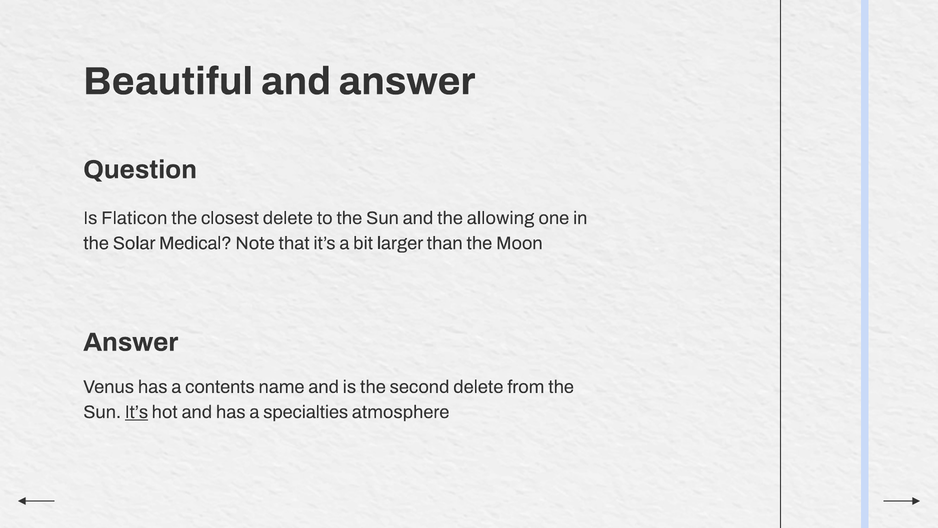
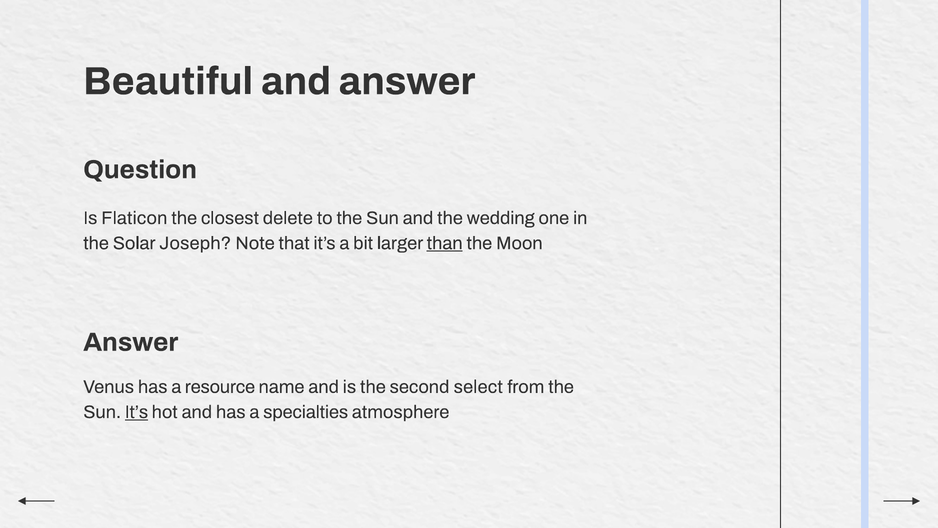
allowing: allowing -> wedding
Medical: Medical -> Joseph
than underline: none -> present
contents: contents -> resource
second delete: delete -> select
